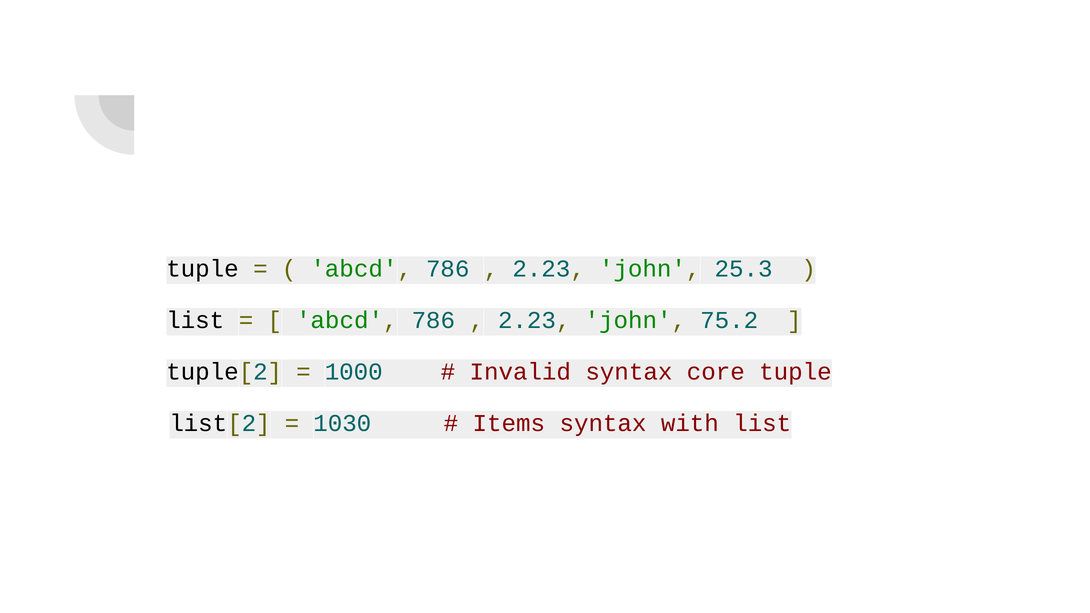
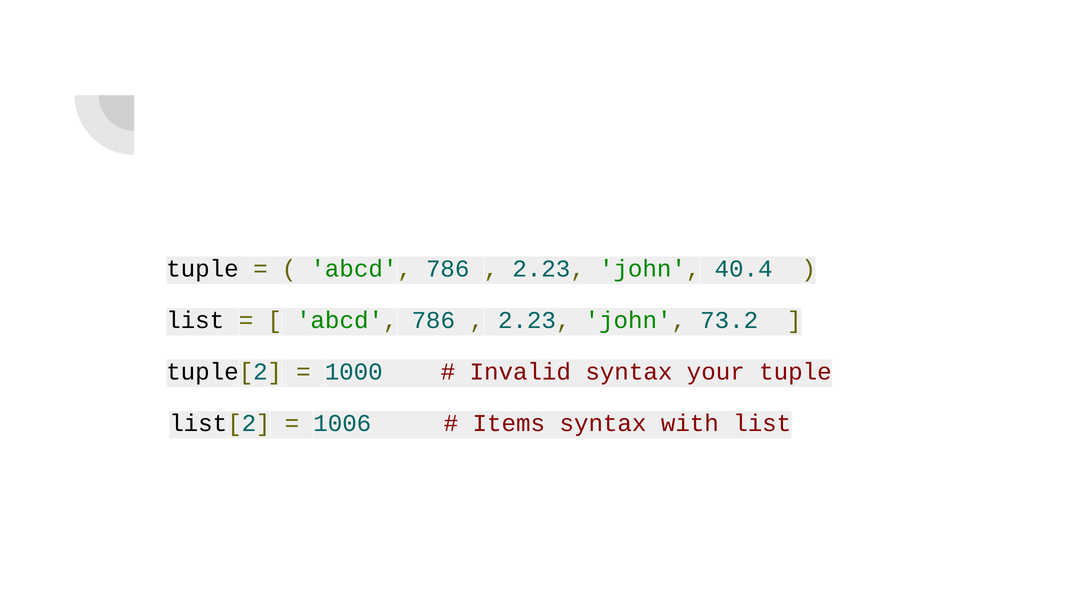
25.3: 25.3 -> 40.4
75.2: 75.2 -> 73.2
core: core -> your
1030: 1030 -> 1006
